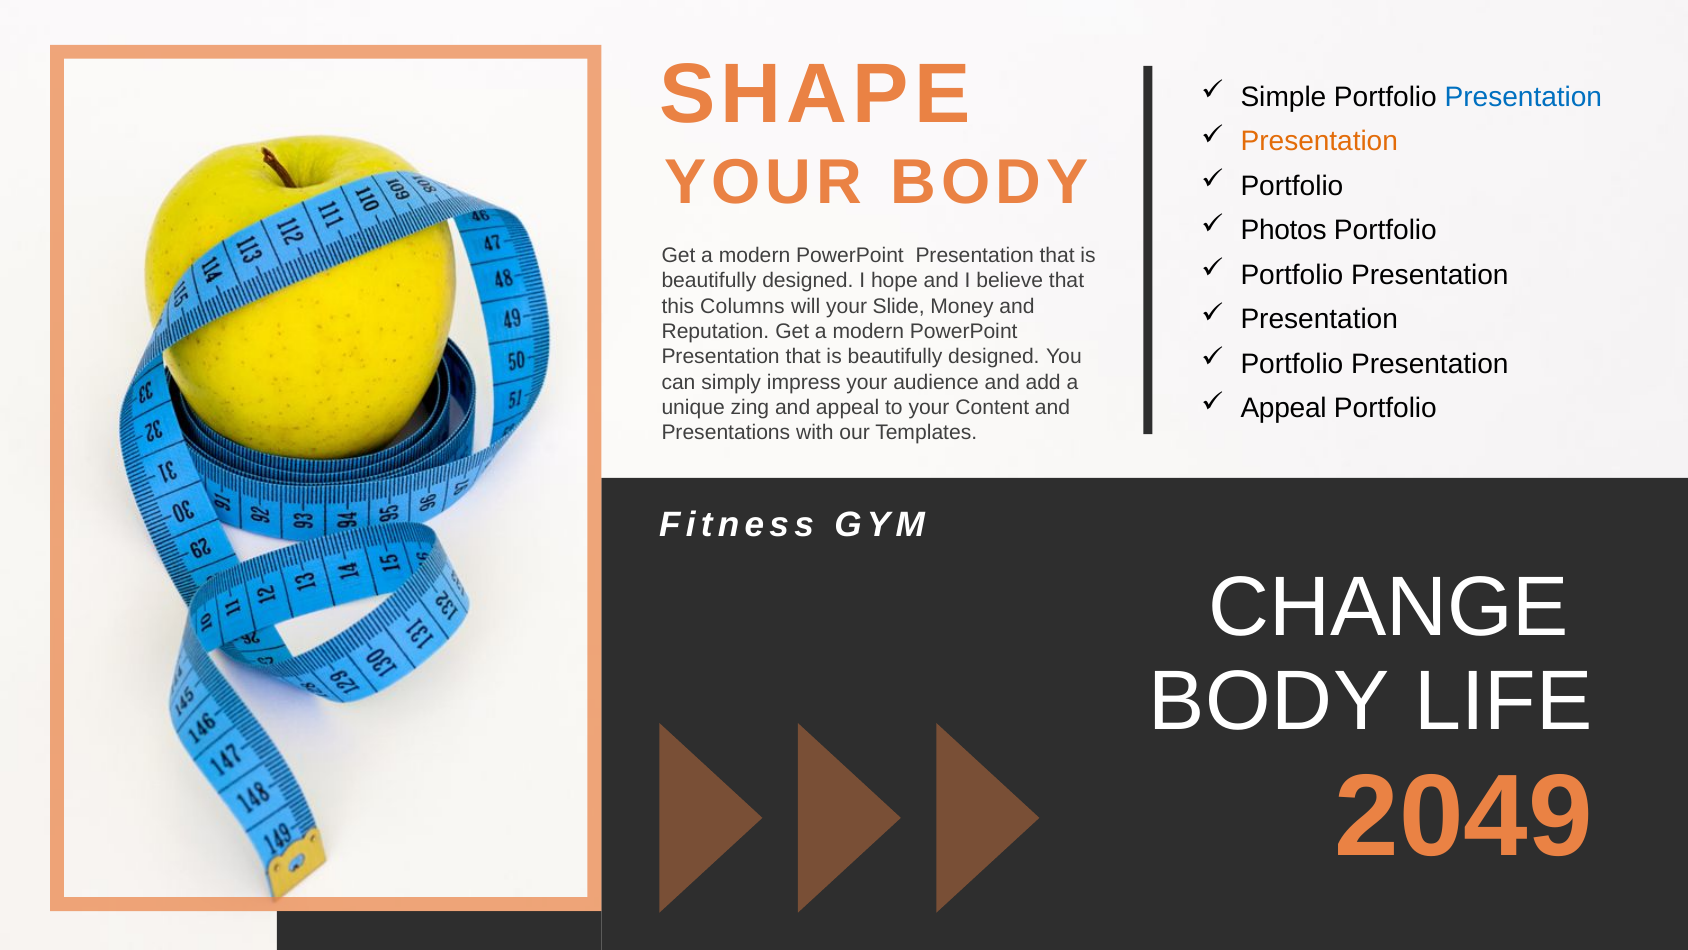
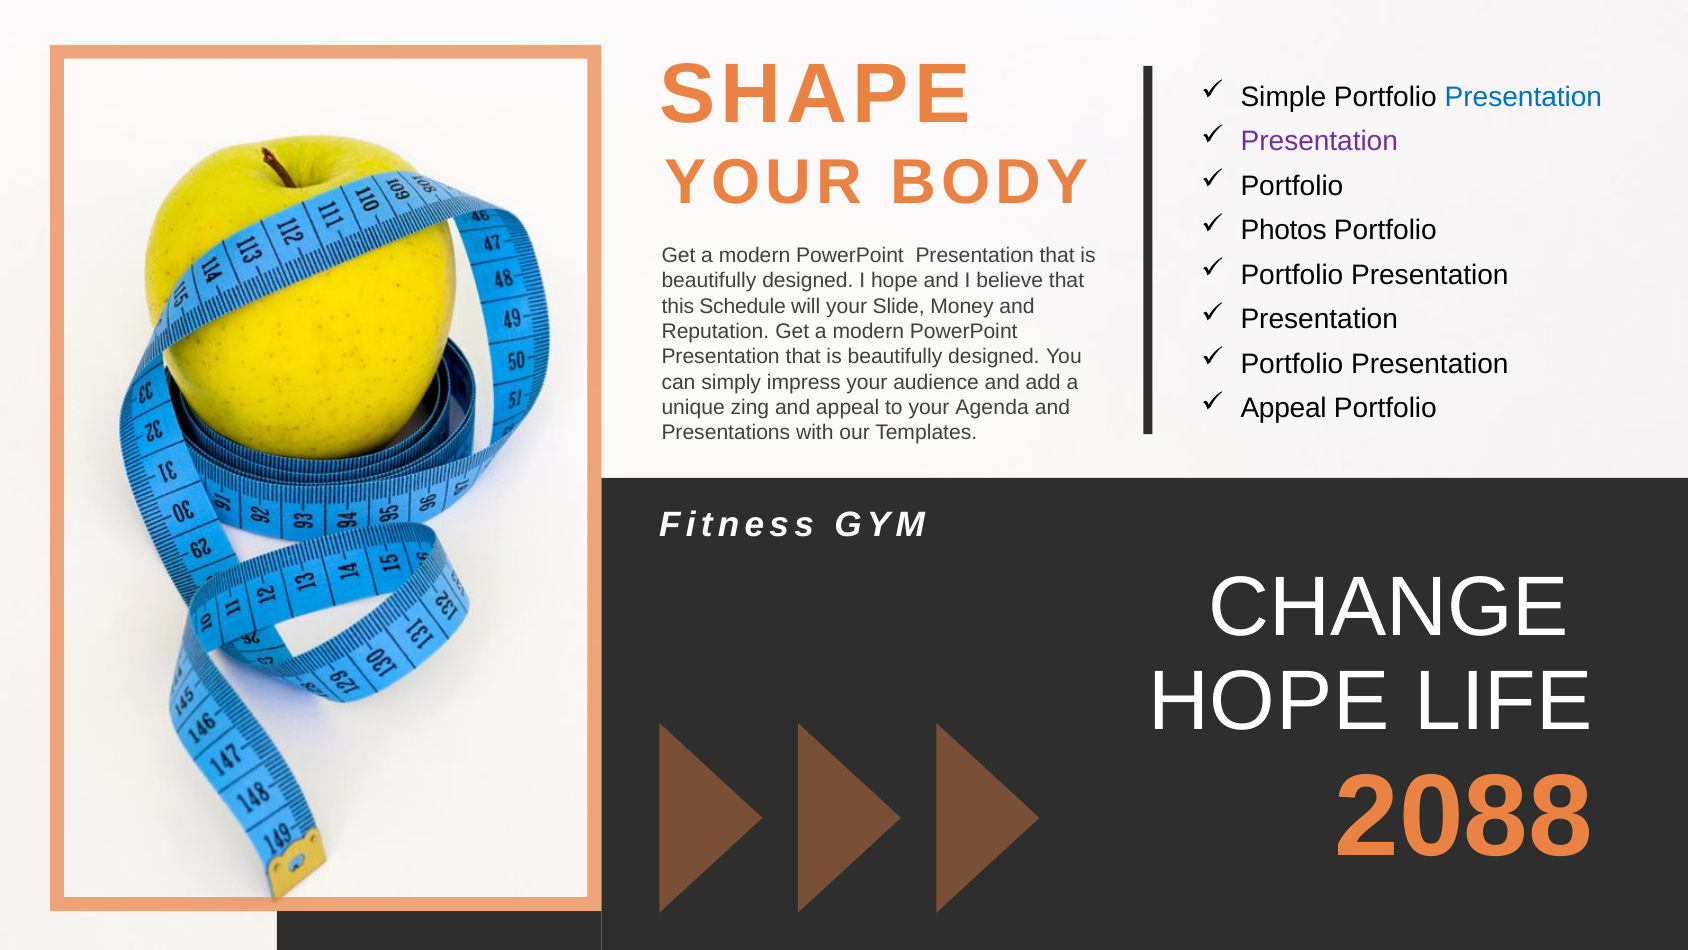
Presentation at (1319, 142) colour: orange -> purple
Columns: Columns -> Schedule
Content: Content -> Agenda
BODY at (1269, 701): BODY -> HOPE
2049: 2049 -> 2088
